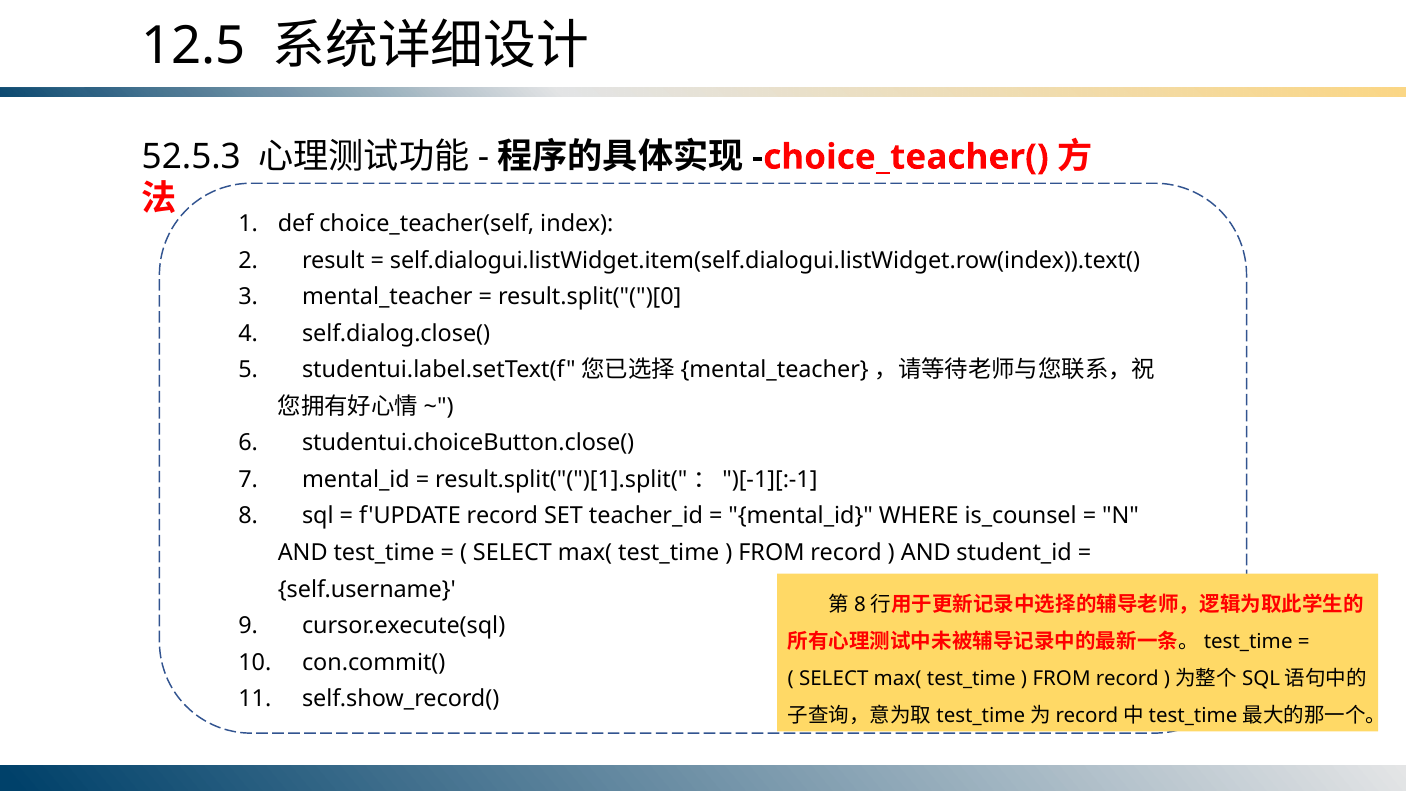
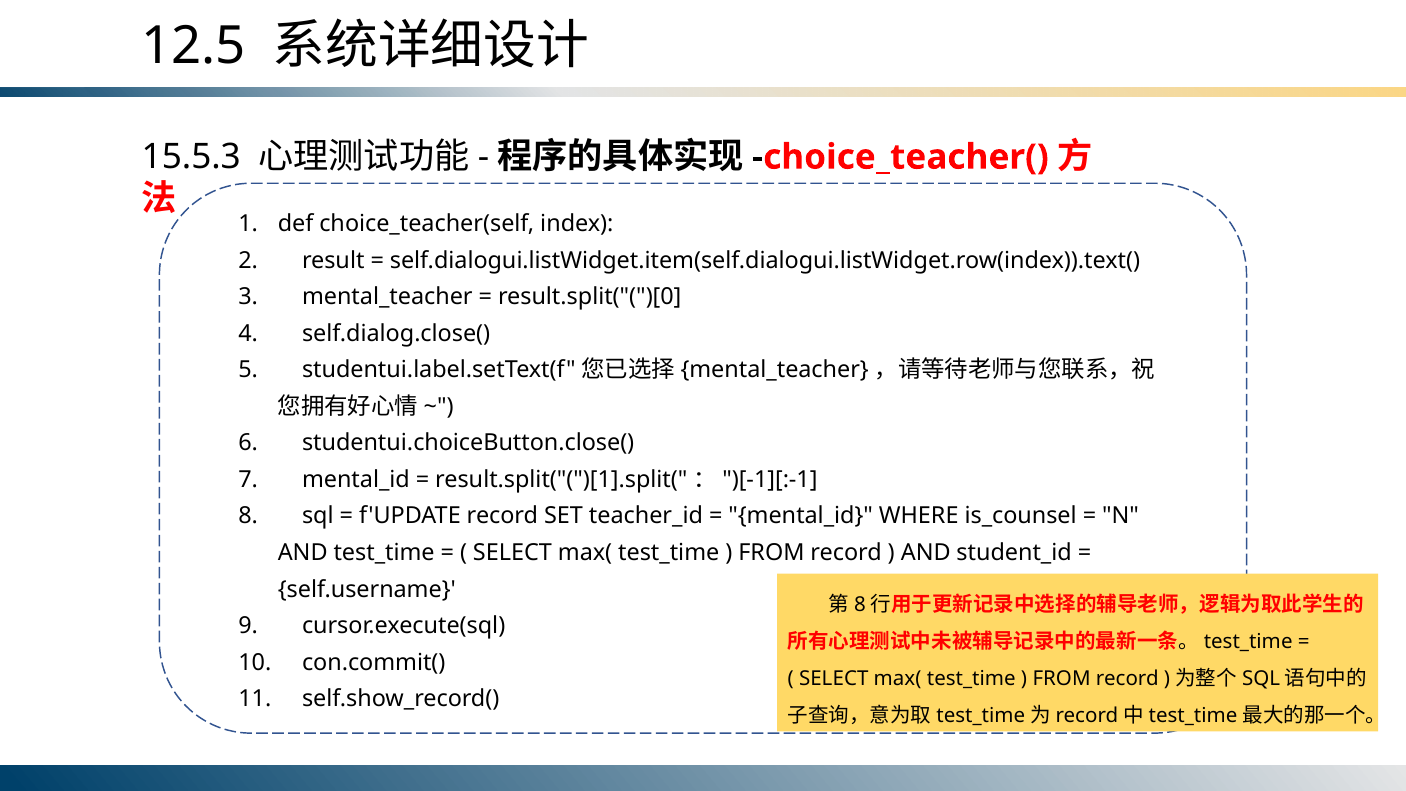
52.5.3: 52.5.3 -> 15.5.3
